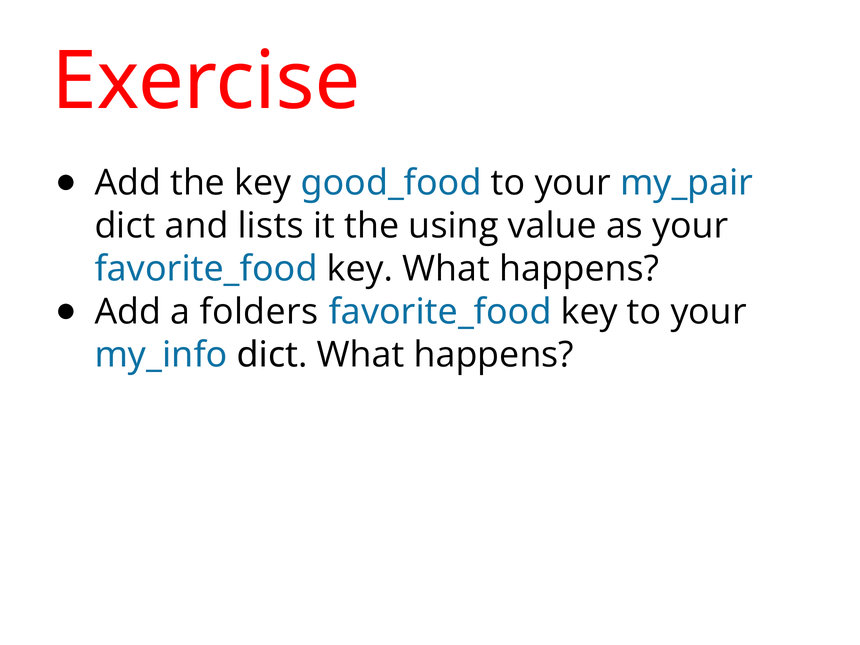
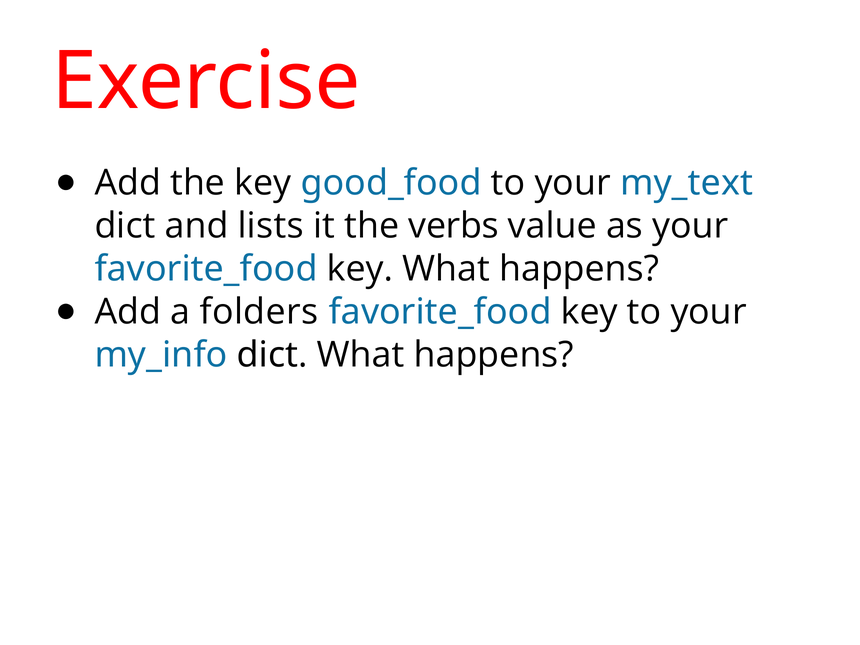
my_pair: my_pair -> my_text
using: using -> verbs
